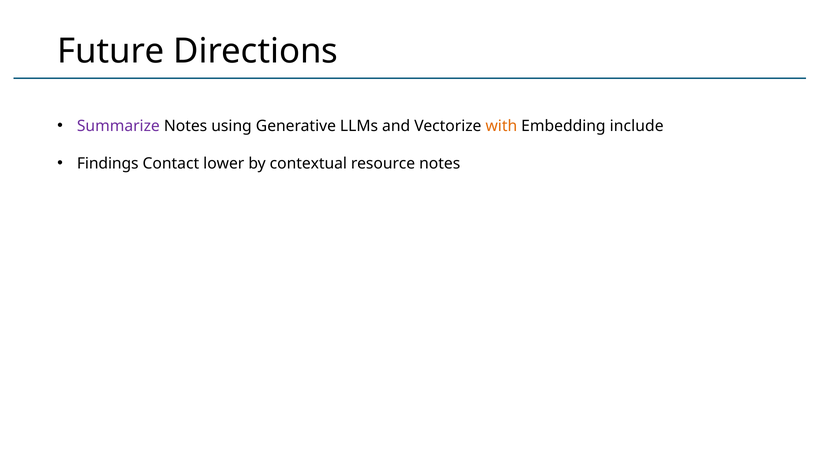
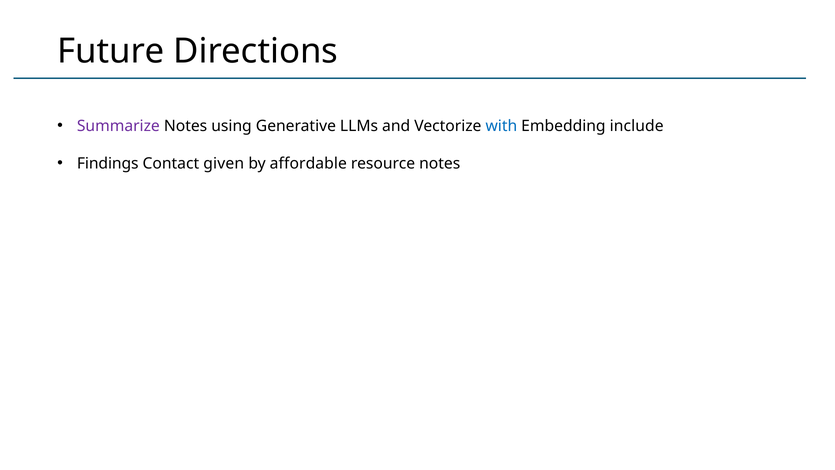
with colour: orange -> blue
lower: lower -> given
contextual: contextual -> affordable
